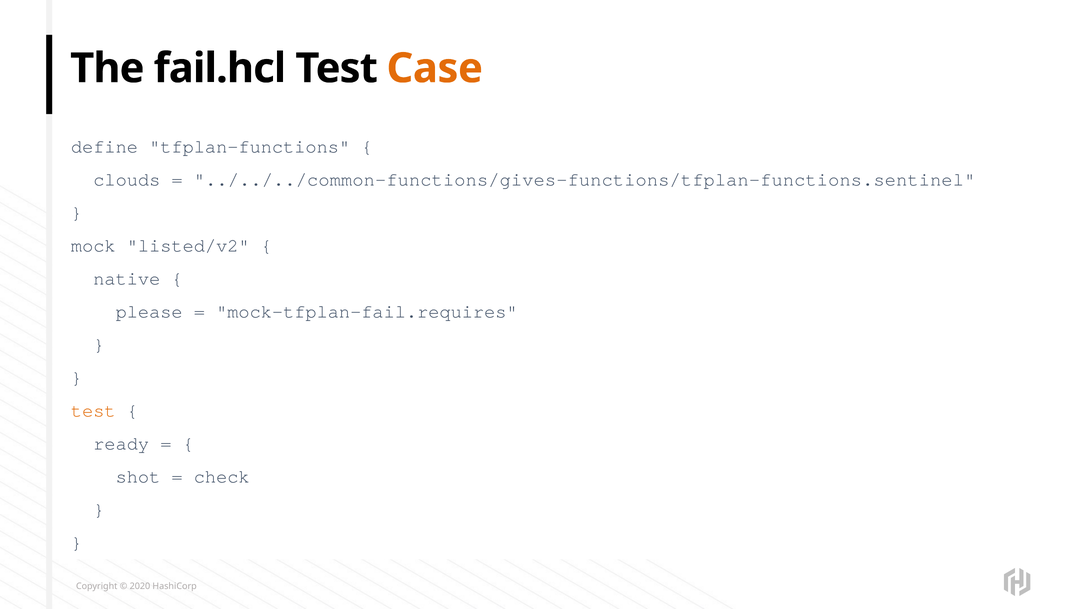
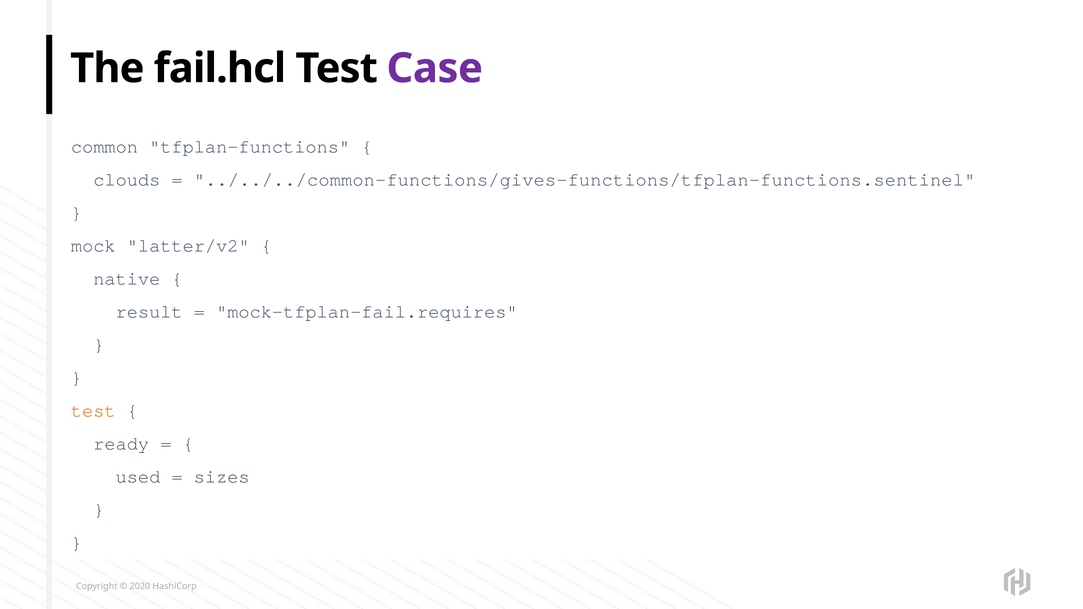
Case colour: orange -> purple
define: define -> common
listed/v2: listed/v2 -> latter/v2
please: please -> result
shot: shot -> used
check: check -> sizes
